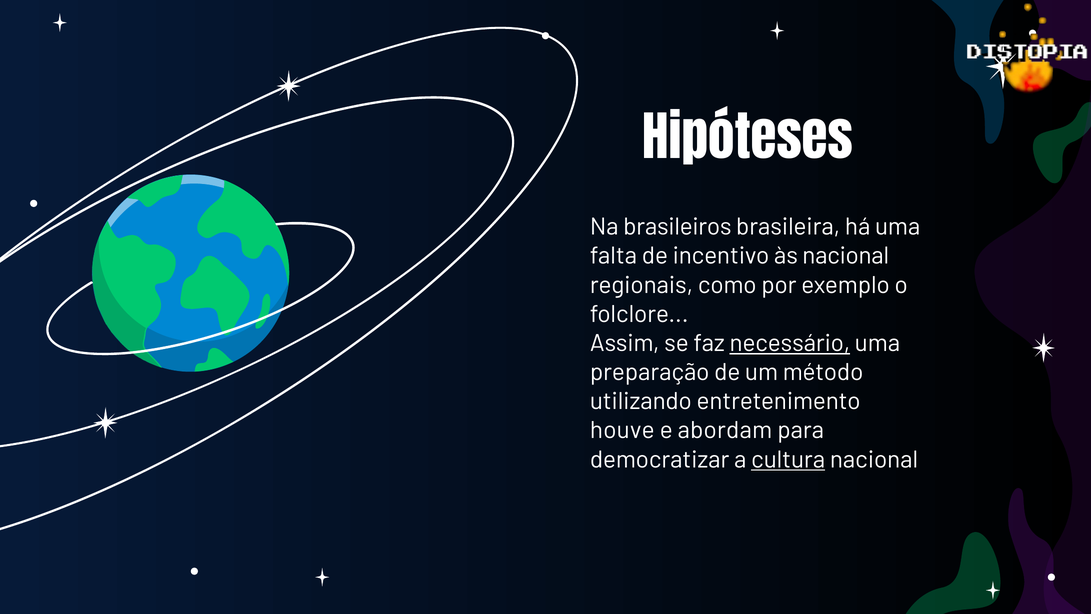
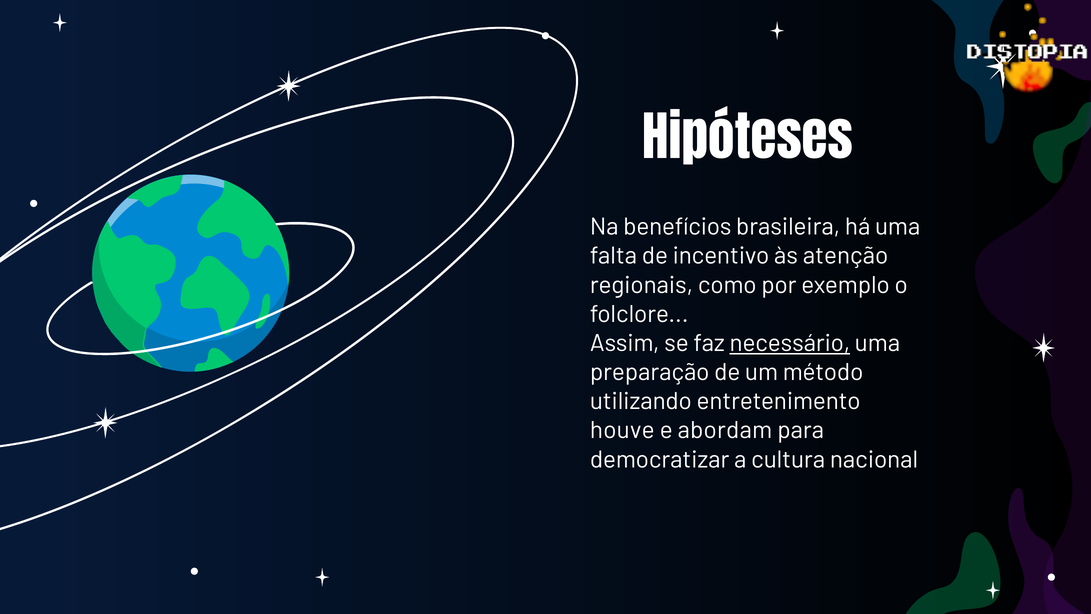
brasileiros: brasileiros -> benefícios
às nacional: nacional -> atenção
cultura underline: present -> none
